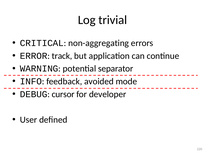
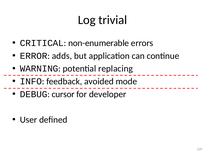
non-aggregating: non-aggregating -> non-enumerable
track: track -> adds
separator: separator -> replacing
